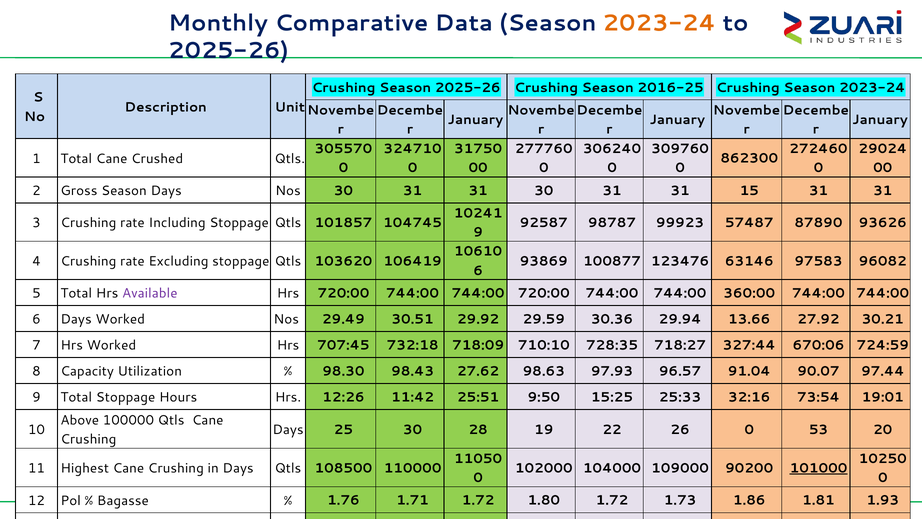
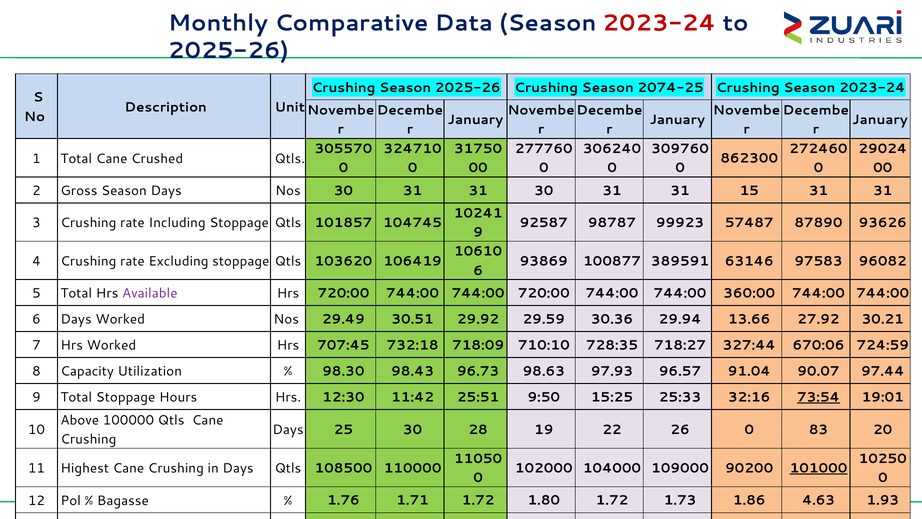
2023-24 at (660, 23) colour: orange -> red
2016-25: 2016-25 -> 2074-25
123476: 123476 -> 389591
27.62: 27.62 -> 96.73
12:26: 12:26 -> 12:30
73:54 underline: none -> present
53: 53 -> 83
1.81: 1.81 -> 4.63
